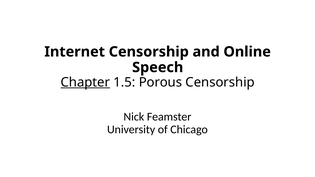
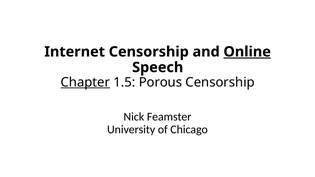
Online underline: none -> present
